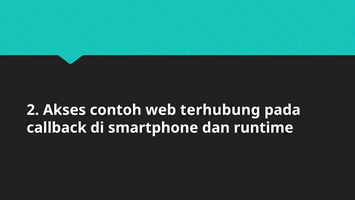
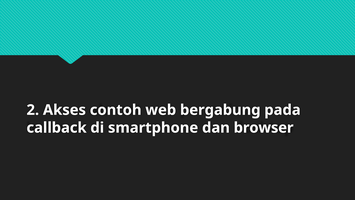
terhubung: terhubung -> bergabung
runtime: runtime -> browser
